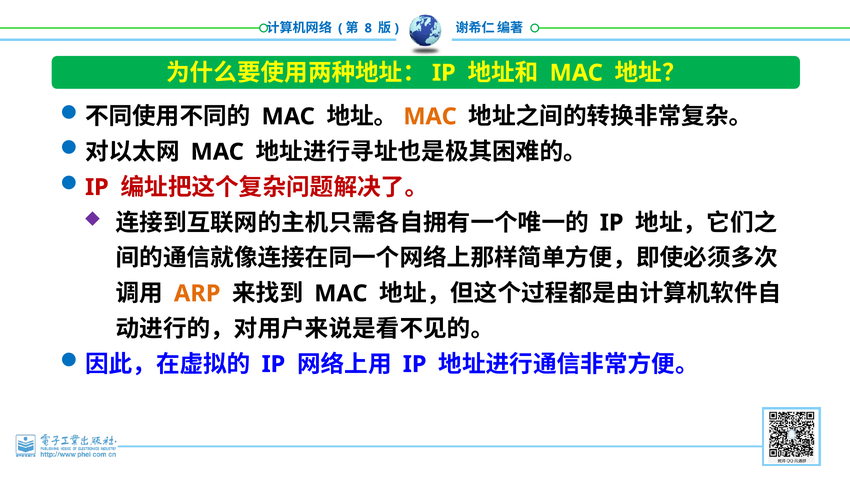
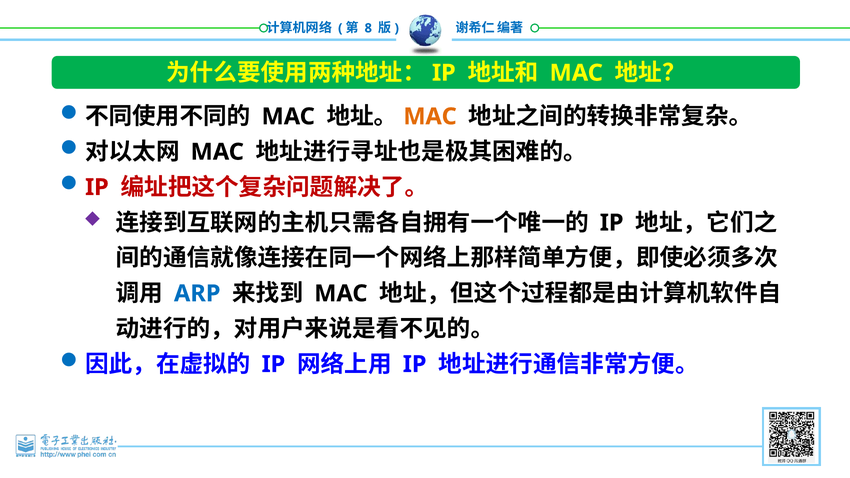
ARP colour: orange -> blue
